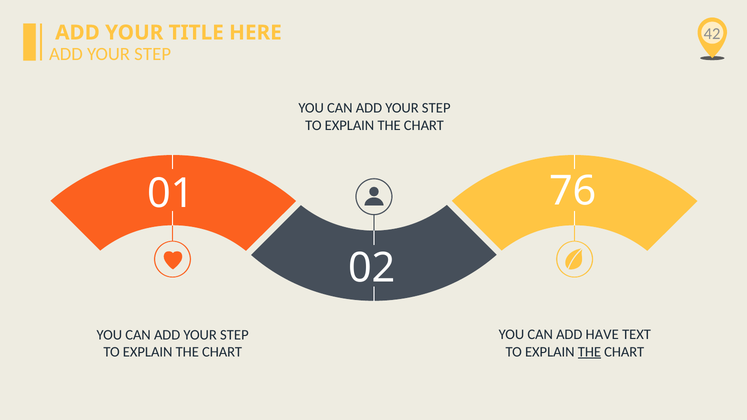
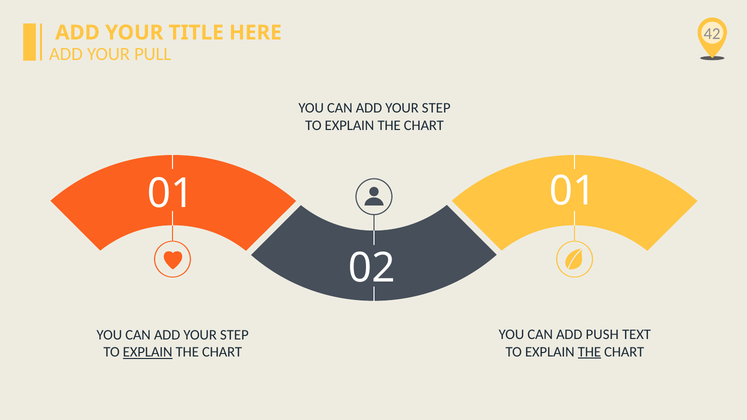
STEP at (153, 54): STEP -> PULL
01 76: 76 -> 01
HAVE: HAVE -> PUSH
EXPLAIN at (148, 352) underline: none -> present
